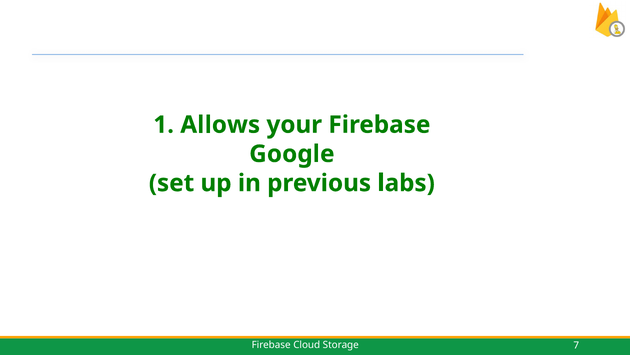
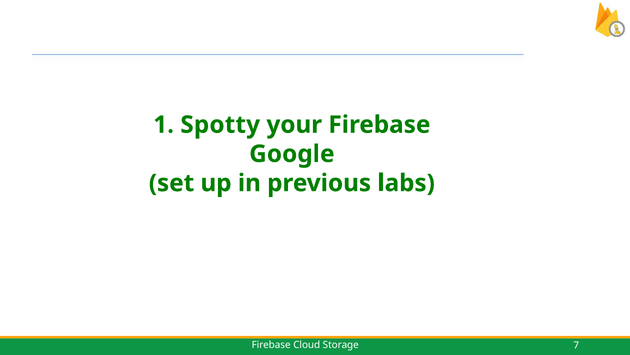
Allows: Allows -> Spotty
